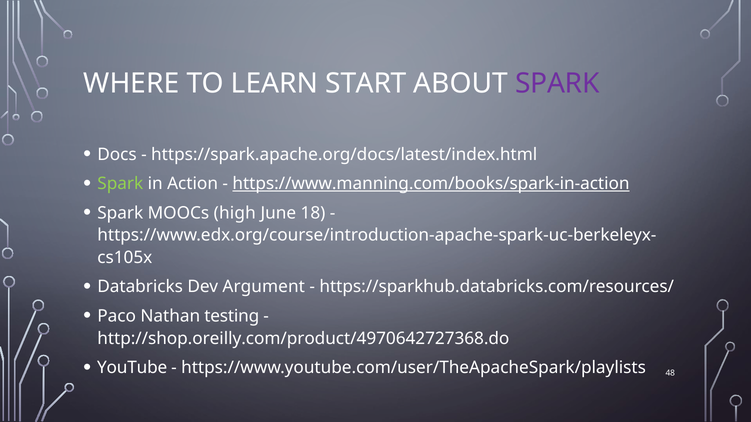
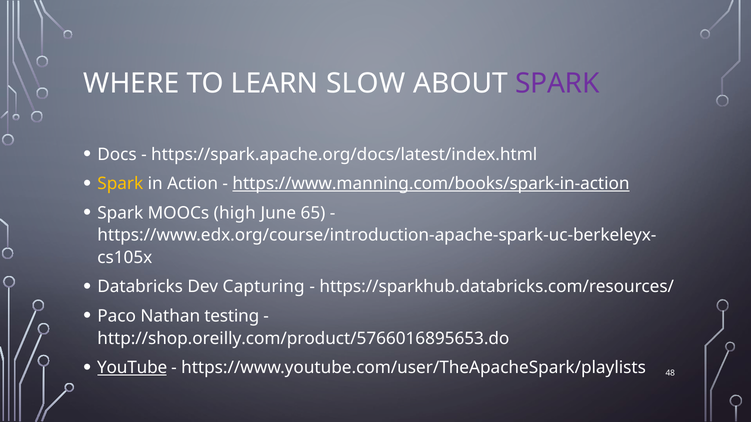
START: START -> SLOW
Spark at (120, 184) colour: light green -> yellow
18: 18 -> 65
Argument: Argument -> Capturing
http://shop.oreilly.com/product/4970642727368.do: http://shop.oreilly.com/product/4970642727368.do -> http://shop.oreilly.com/product/5766016895653.do
YouTube underline: none -> present
